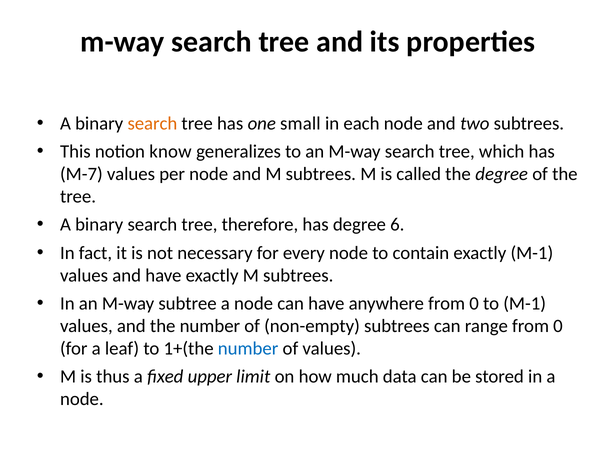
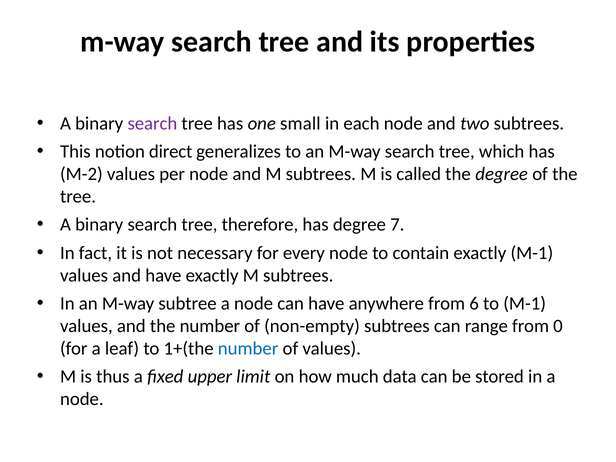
search at (152, 123) colour: orange -> purple
know: know -> direct
M-7: M-7 -> M-2
6: 6 -> 7
anywhere from 0: 0 -> 6
